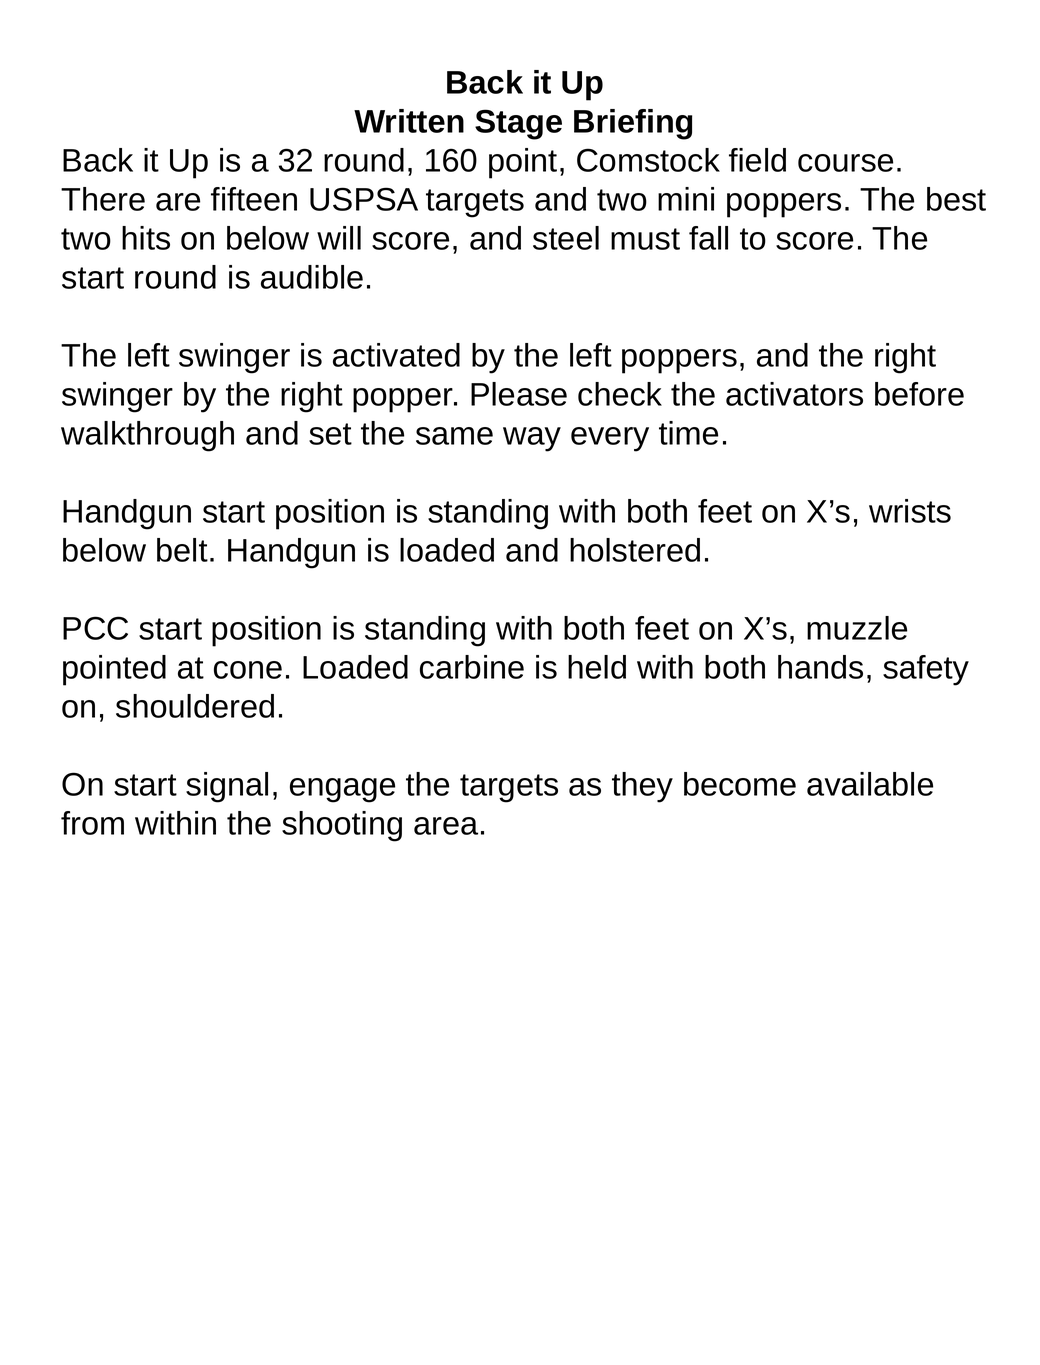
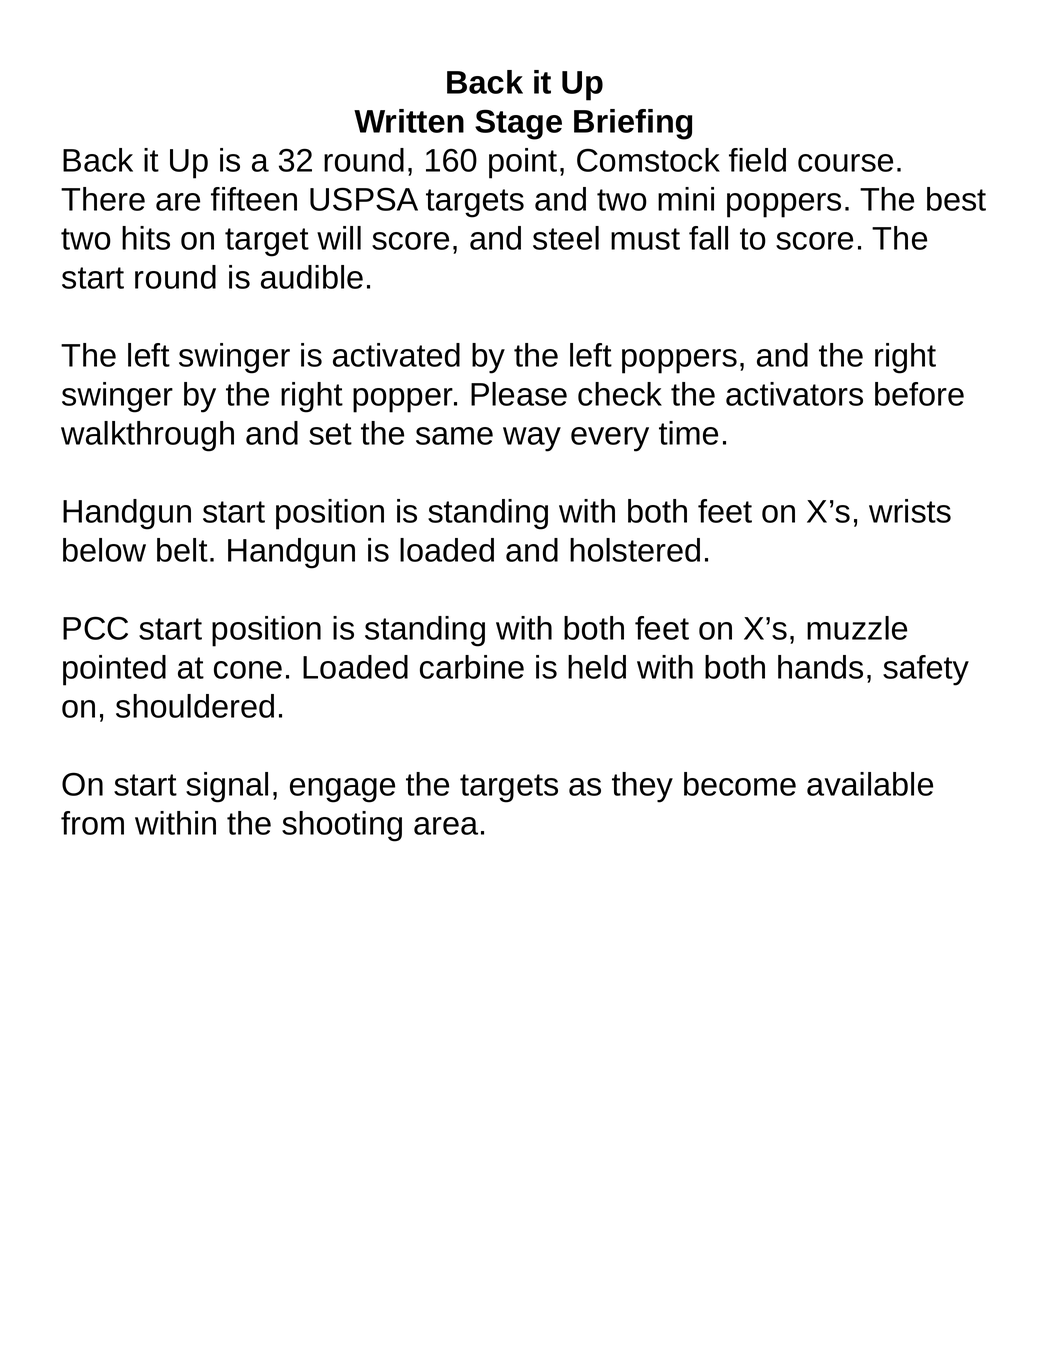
on below: below -> target
